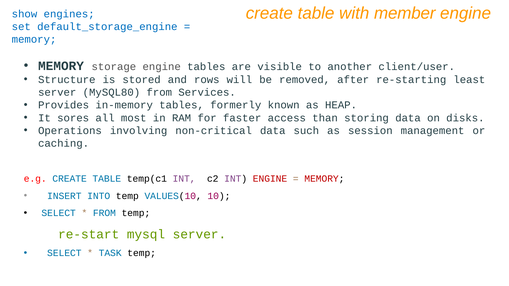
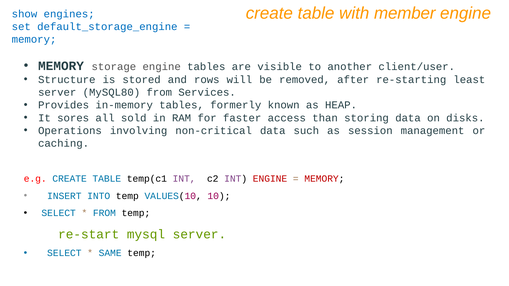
most: most -> sold
TASK: TASK -> SAME
